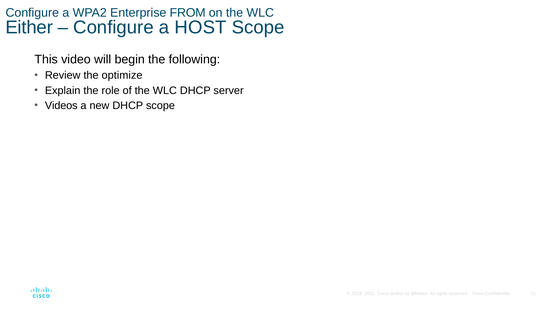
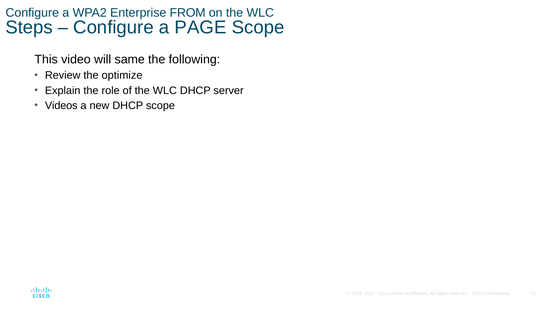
Either: Either -> Steps
HOST: HOST -> PAGE
begin: begin -> same
